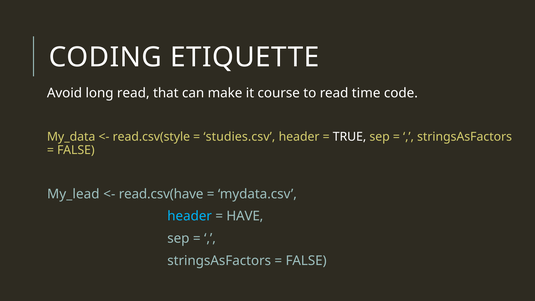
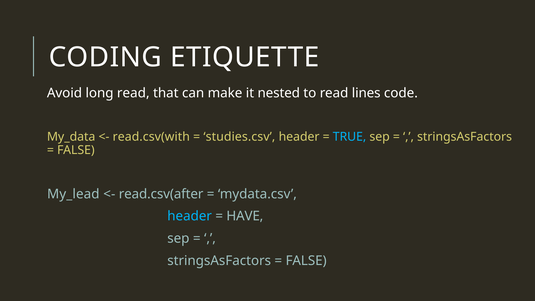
course: course -> nested
time: time -> lines
read.csv(style: read.csv(style -> read.csv(with
TRUE colour: white -> light blue
read.csv(have: read.csv(have -> read.csv(after
